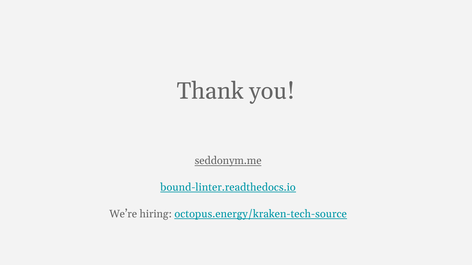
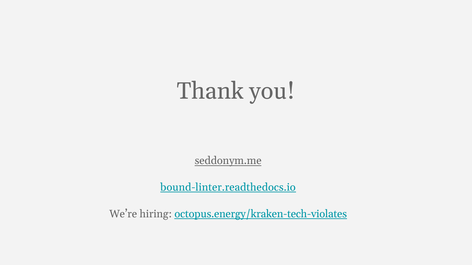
octopus.energy/kraken-tech-source: octopus.energy/kraken-tech-source -> octopus.energy/kraken-tech-violates
